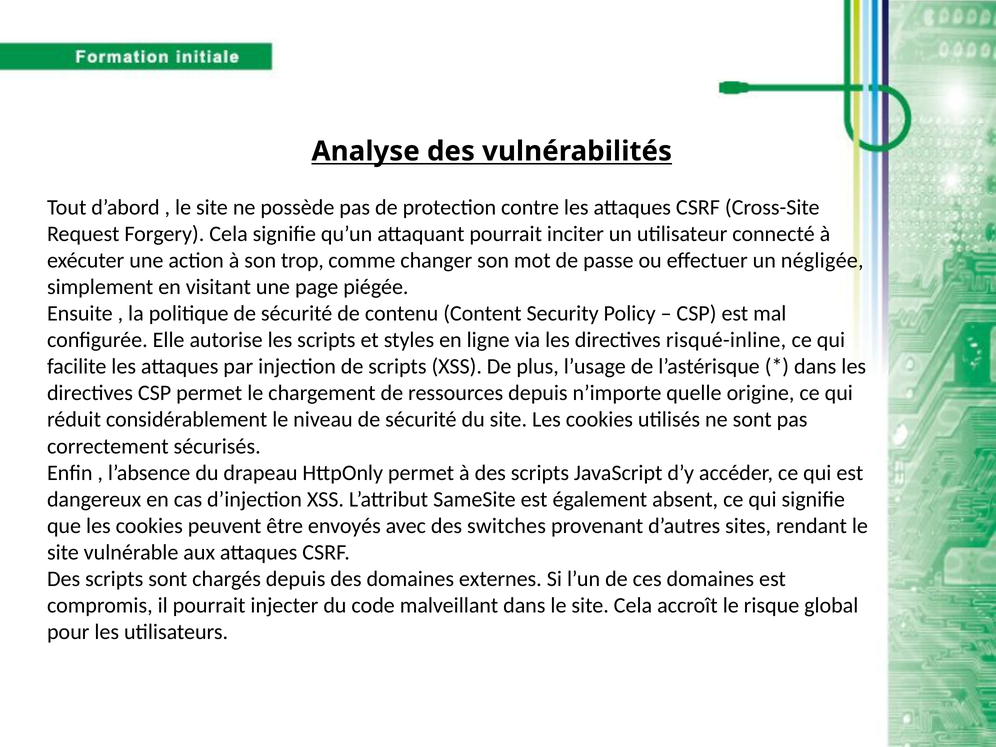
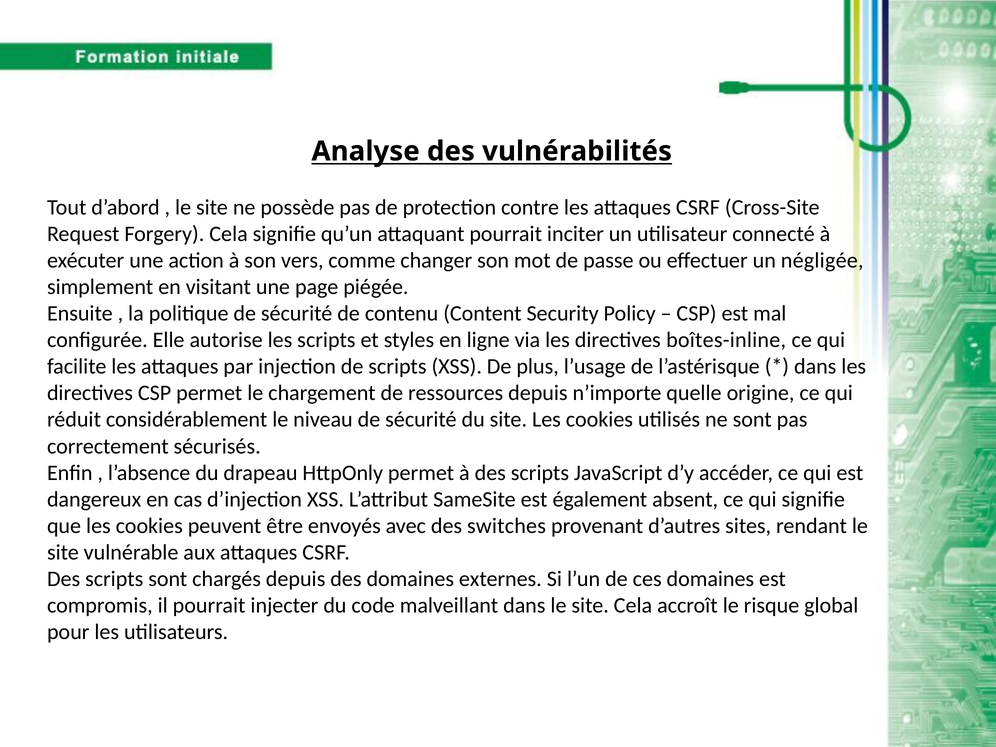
trop: trop -> vers
risqué-inline: risqué-inline -> boîtes-inline
